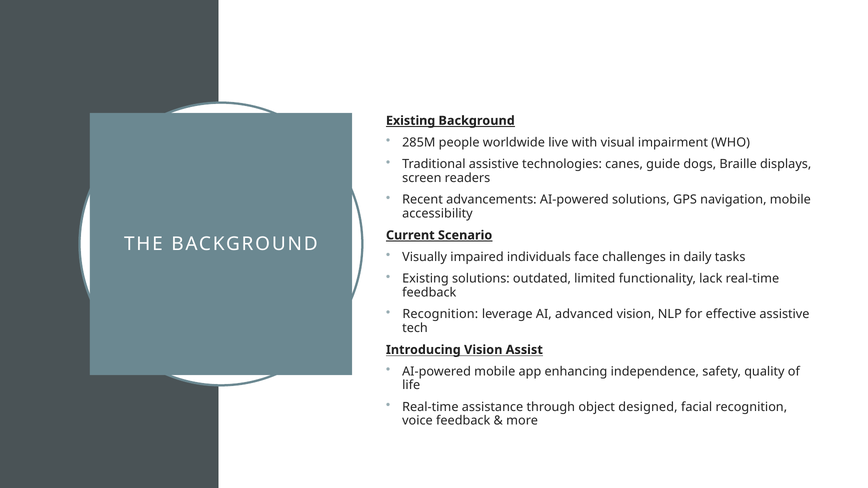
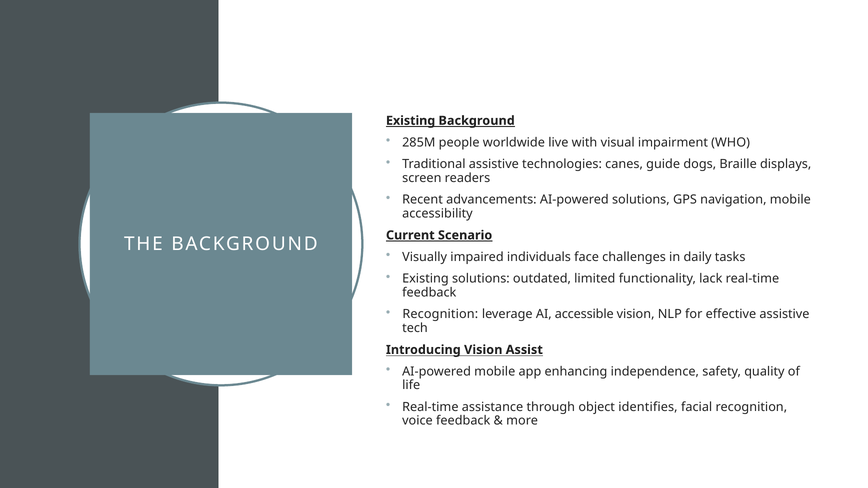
advanced: advanced -> accessible
designed: designed -> identifies
